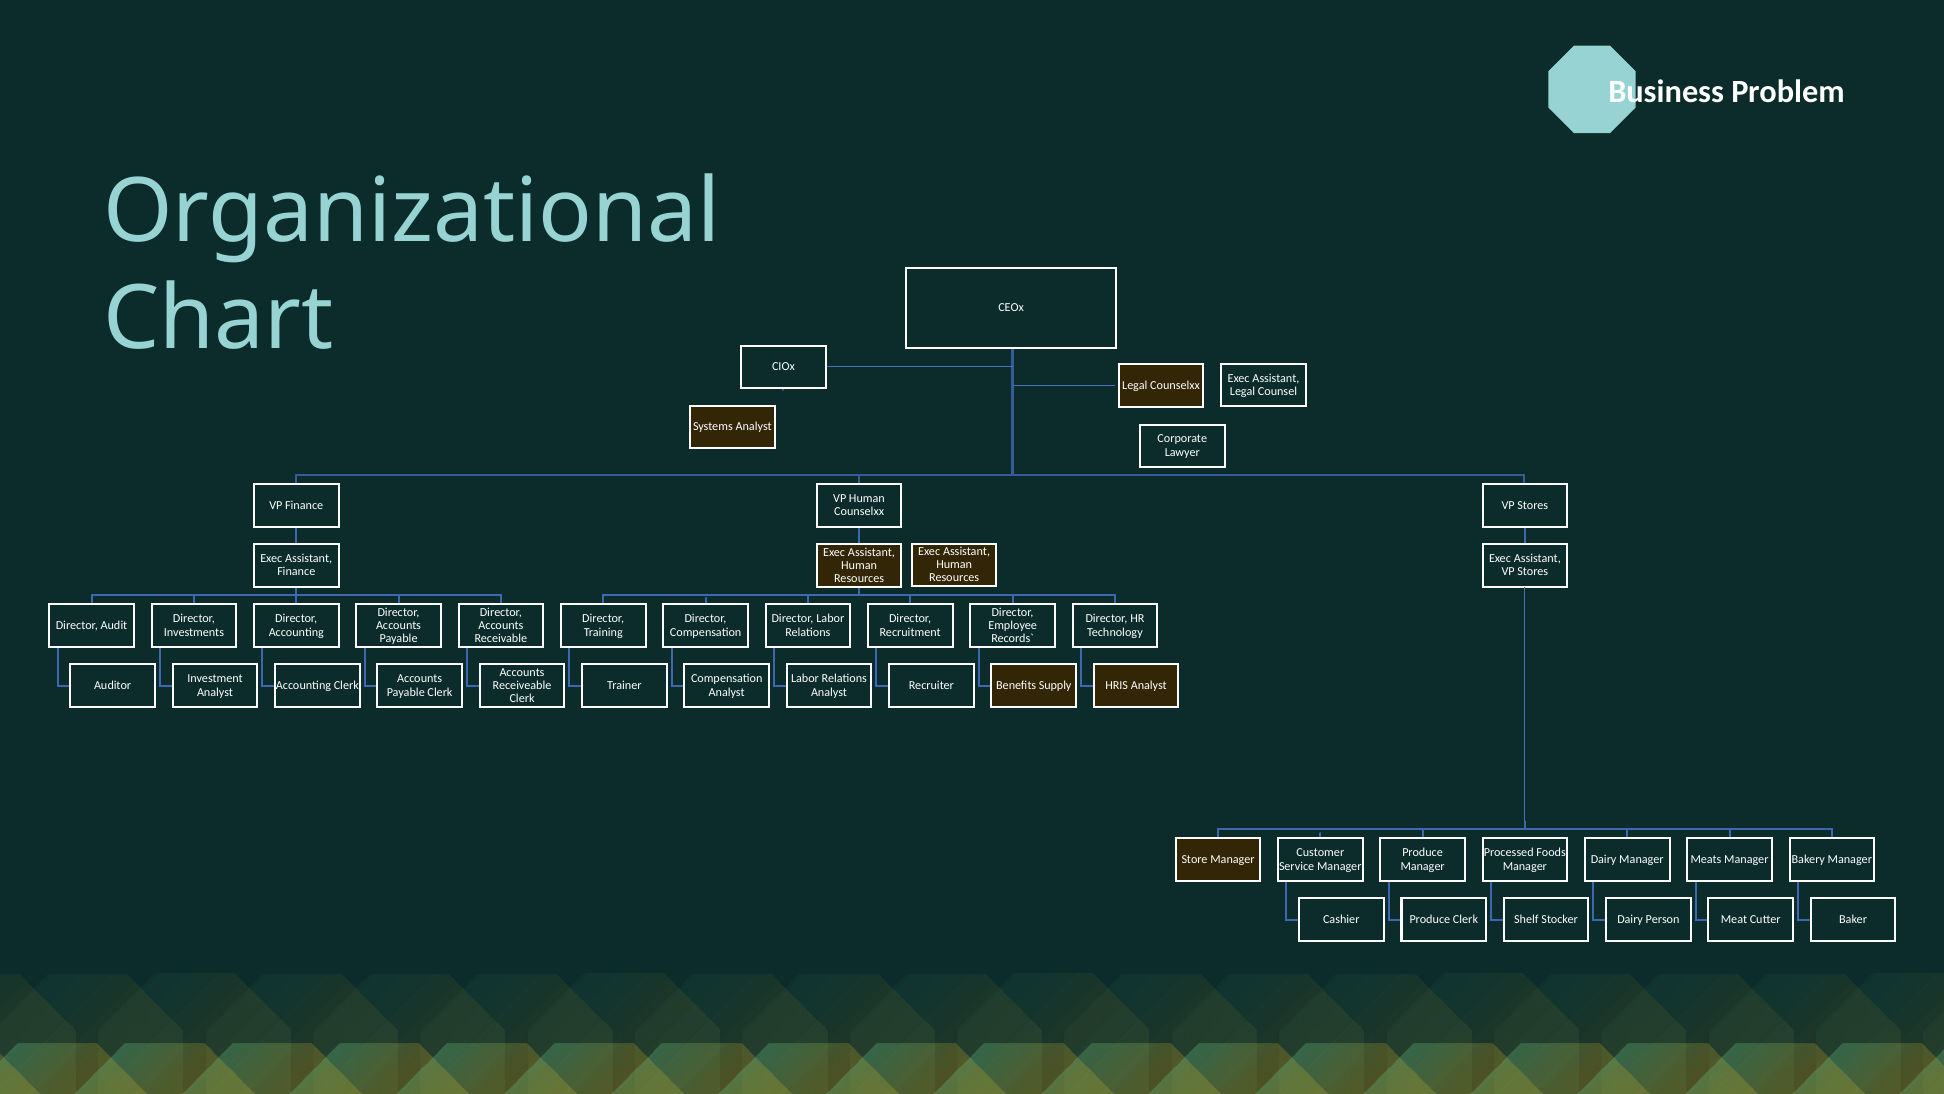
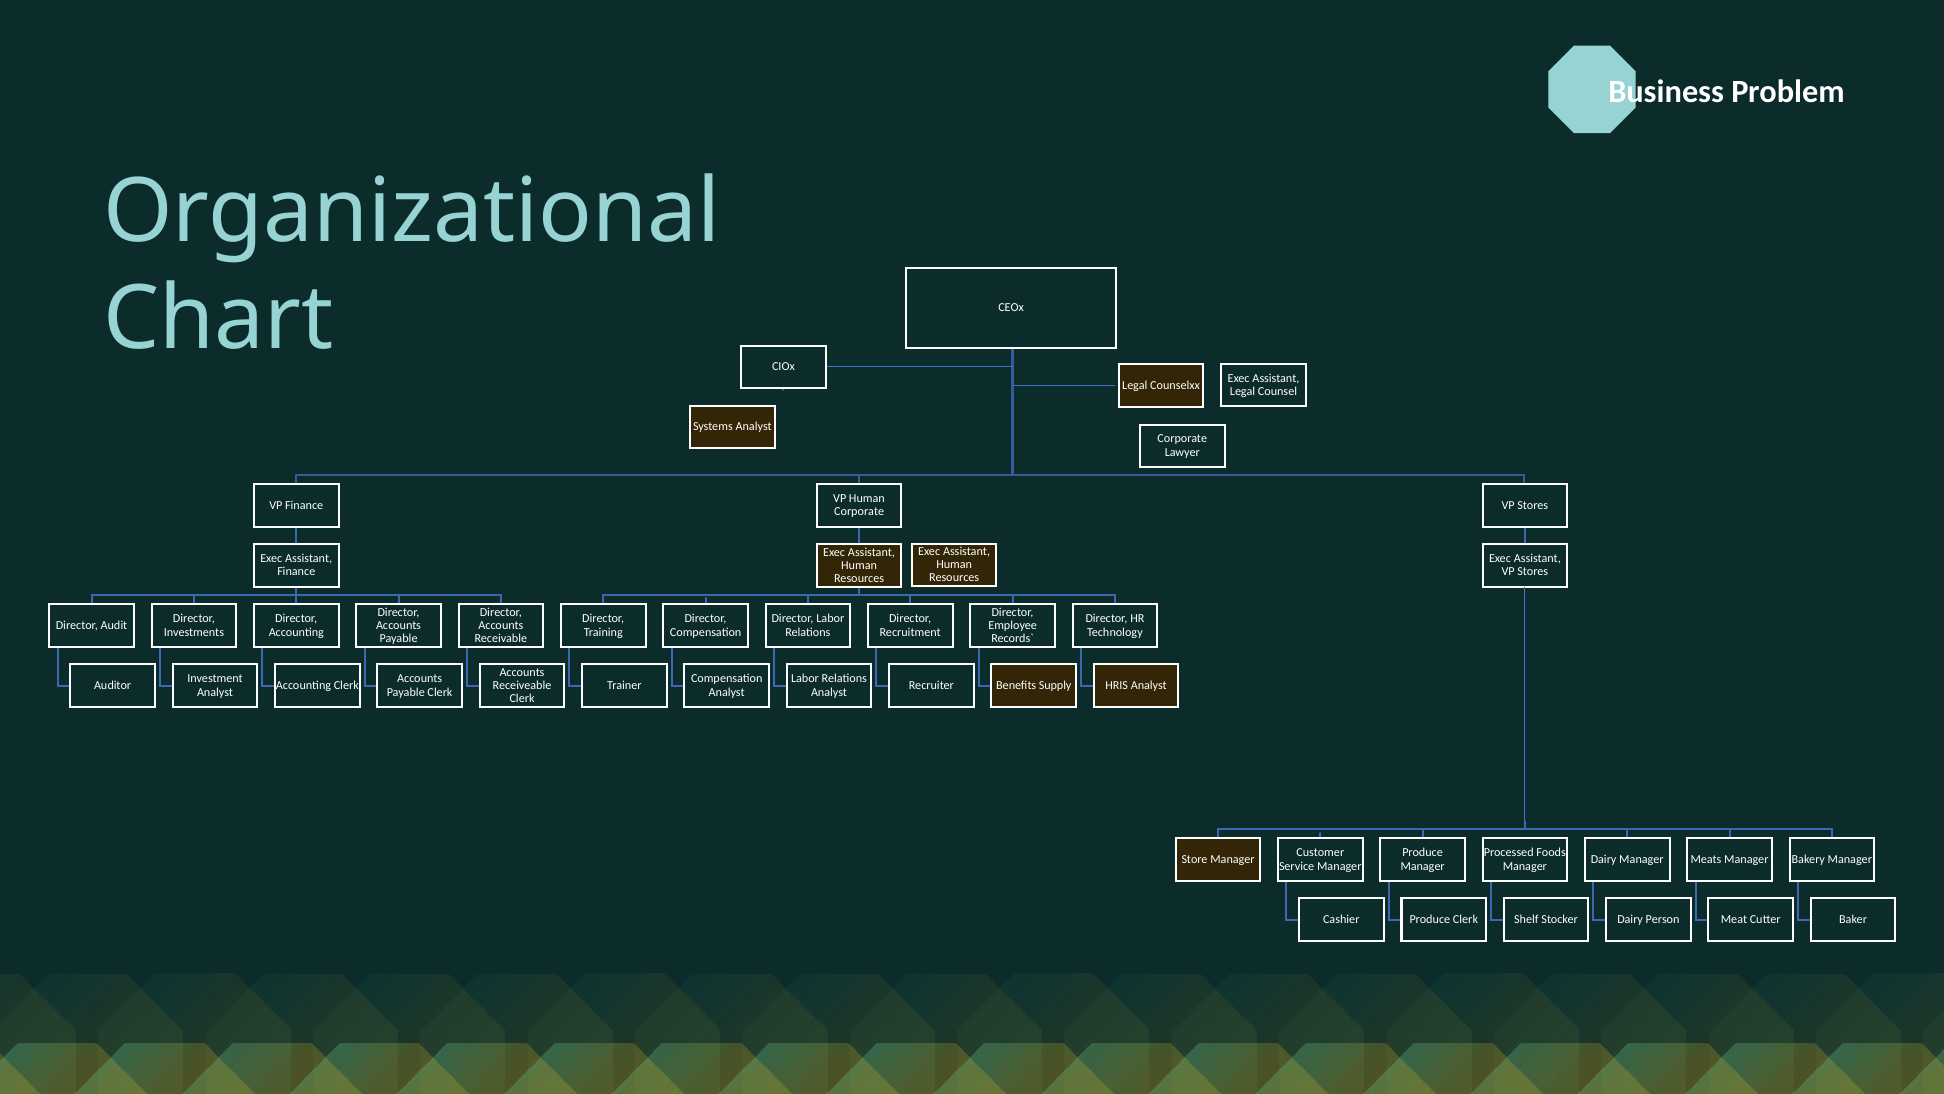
Counselxx at (859, 512): Counselxx -> Corporate
